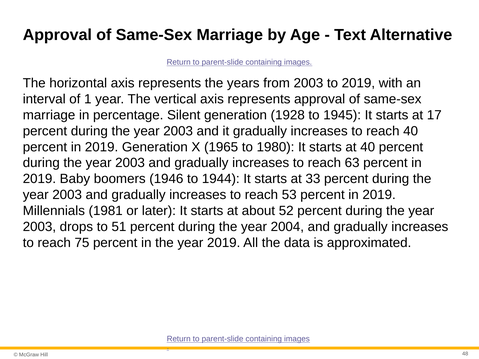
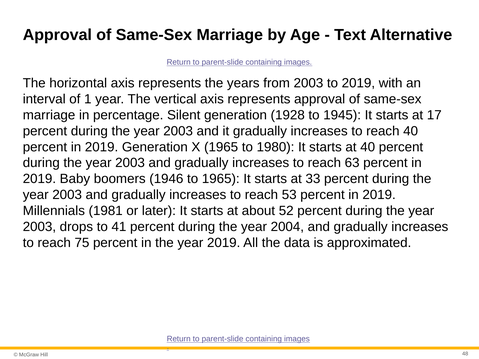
to 1944: 1944 -> 1965
51: 51 -> 41
